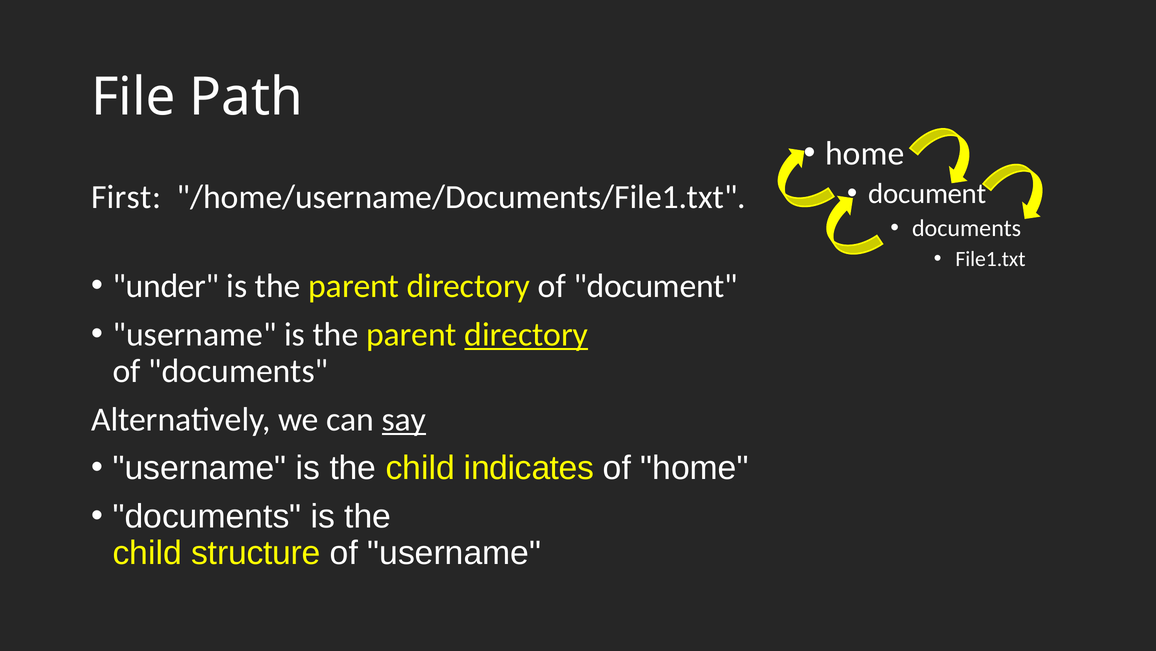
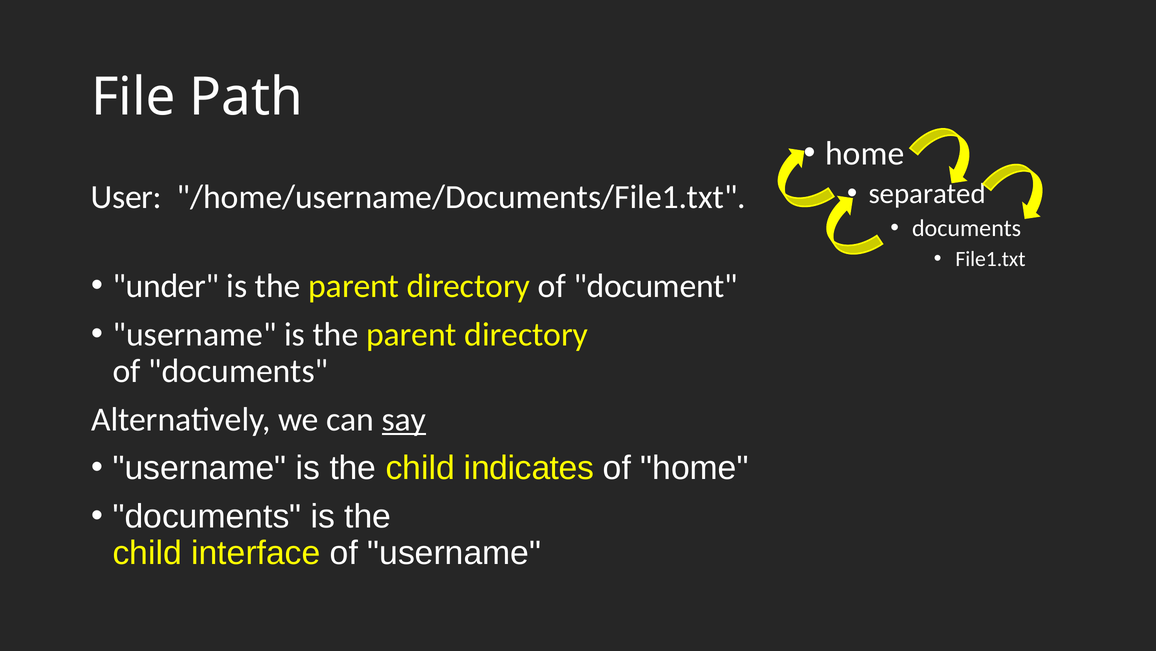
document at (927, 193): document -> separated
First: First -> User
directory at (526, 334) underline: present -> none
structure: structure -> interface
